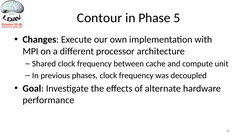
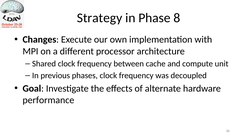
Contour: Contour -> Strategy
5: 5 -> 8
